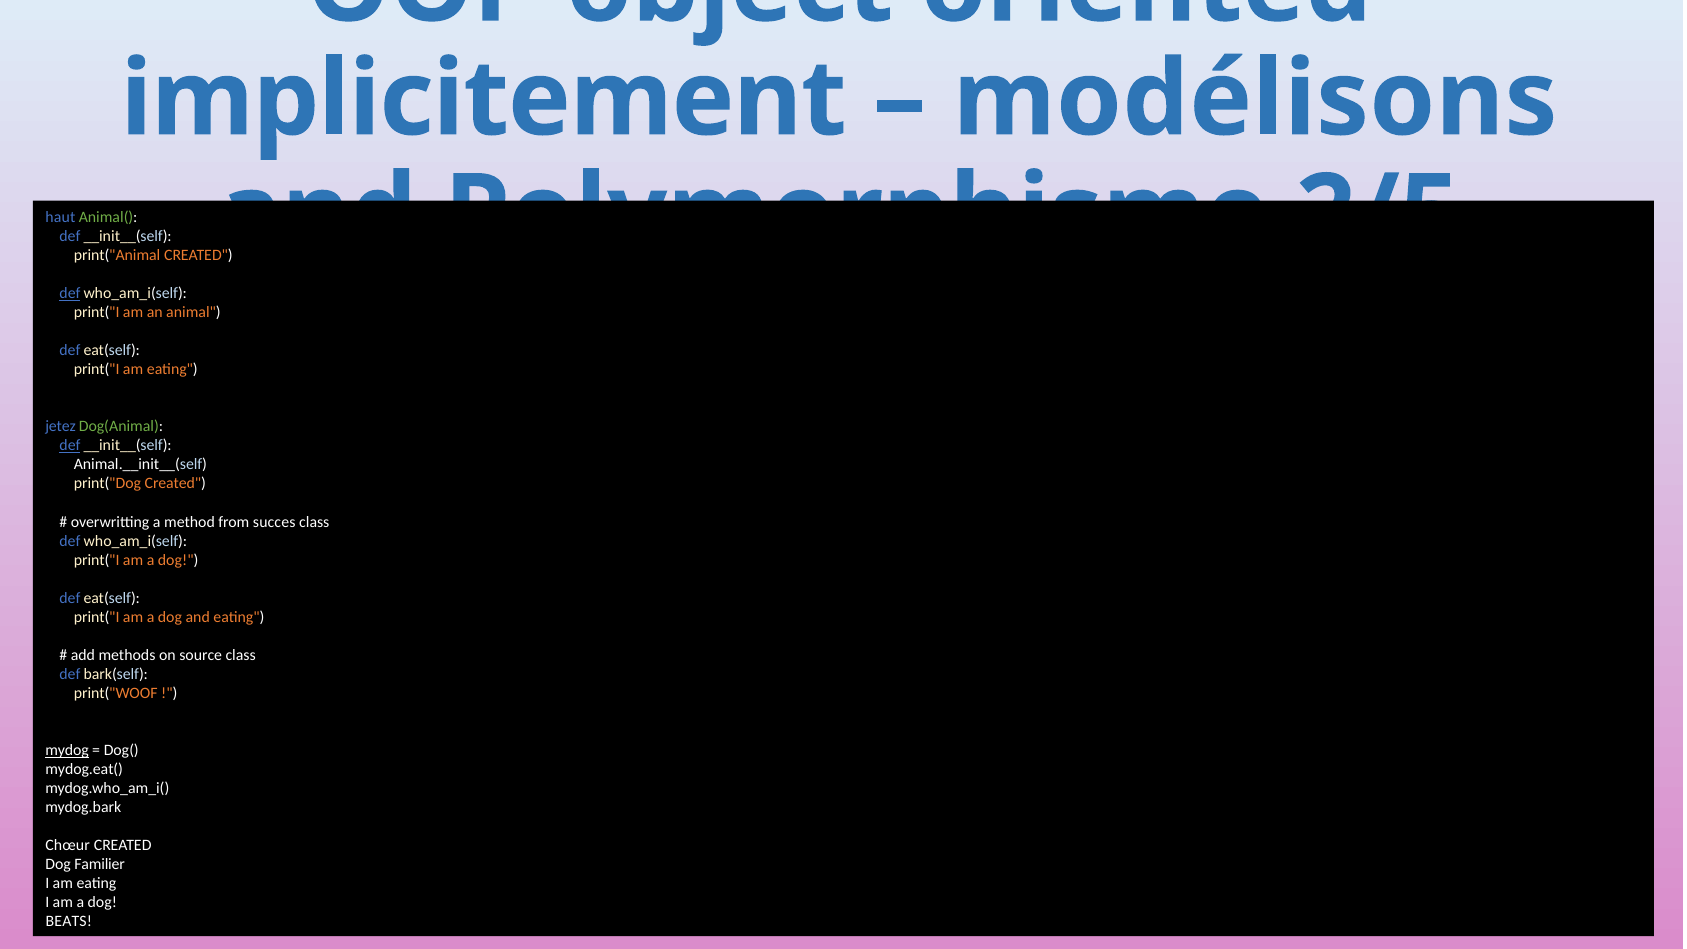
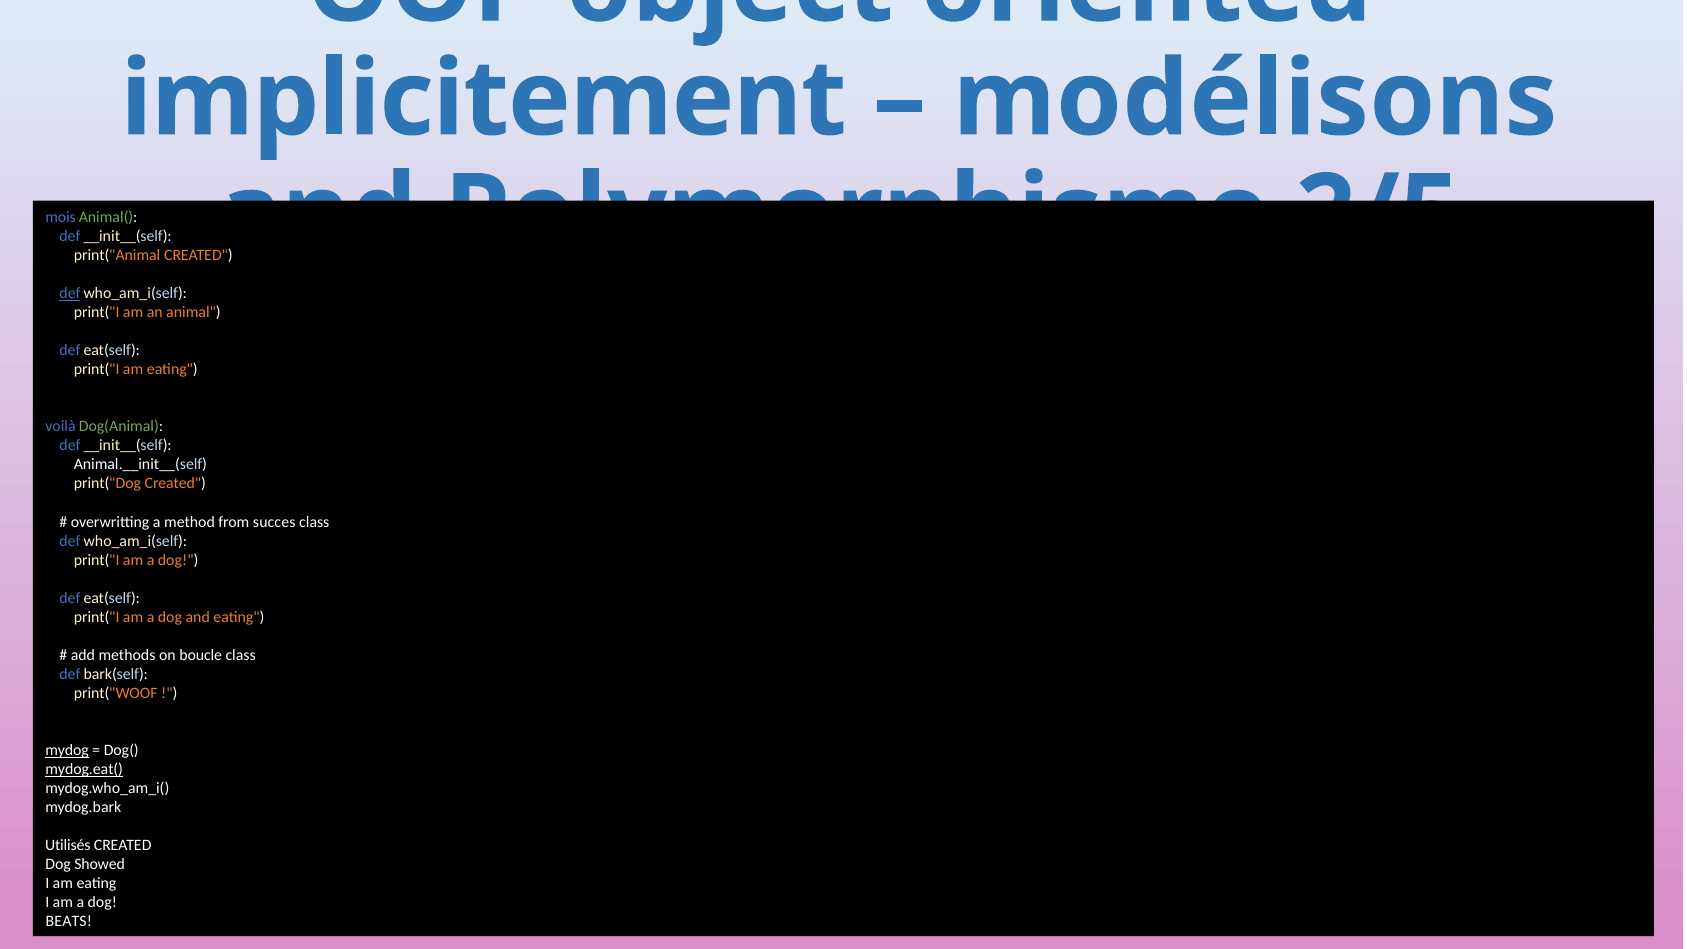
haut: haut -> mois
jetez: jetez -> voilà
def at (70, 446) underline: present -> none
source: source -> boucle
mydog.eat( underline: none -> present
Chœur: Chœur -> Utilisés
Familier: Familier -> Showed
